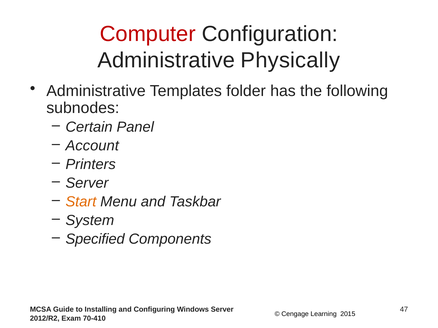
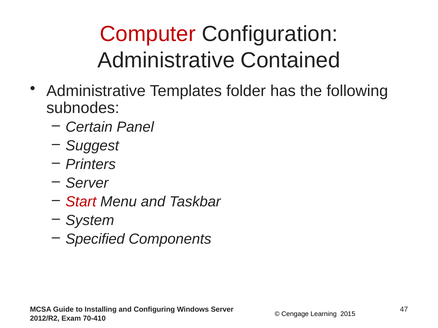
Physically: Physically -> Contained
Account: Account -> Suggest
Start colour: orange -> red
